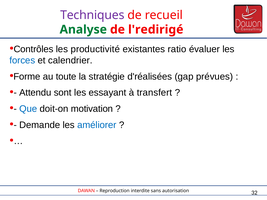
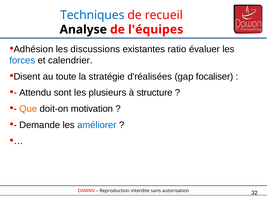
Techniques colour: purple -> blue
Analyse colour: green -> black
l'redirigé: l'redirigé -> l'équipes
Contrôles: Contrôles -> Adhésion
productivité: productivité -> discussions
Forme: Forme -> Disent
prévues: prévues -> focaliser
essayant: essayant -> plusieurs
transfert: transfert -> structure
Que colour: blue -> orange
